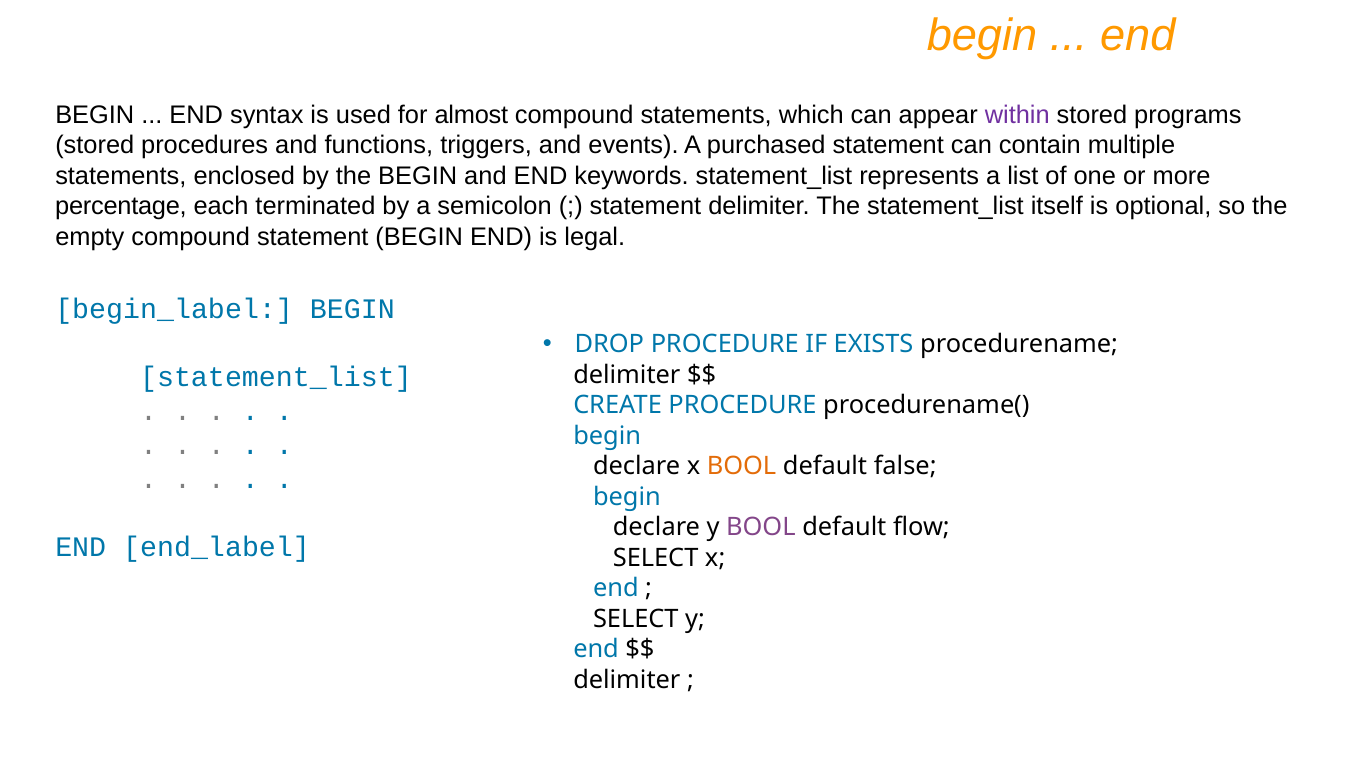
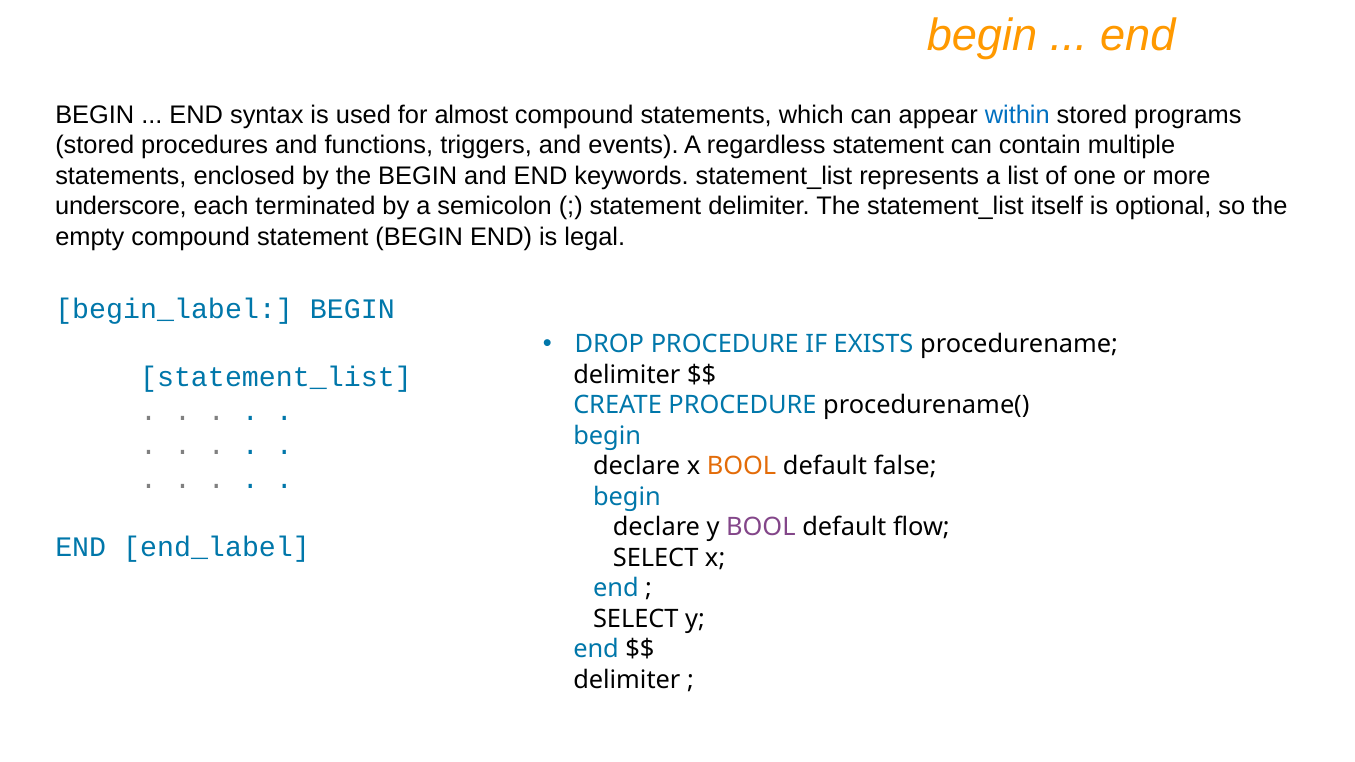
within colour: purple -> blue
purchased: purchased -> regardless
percentage: percentage -> underscore
